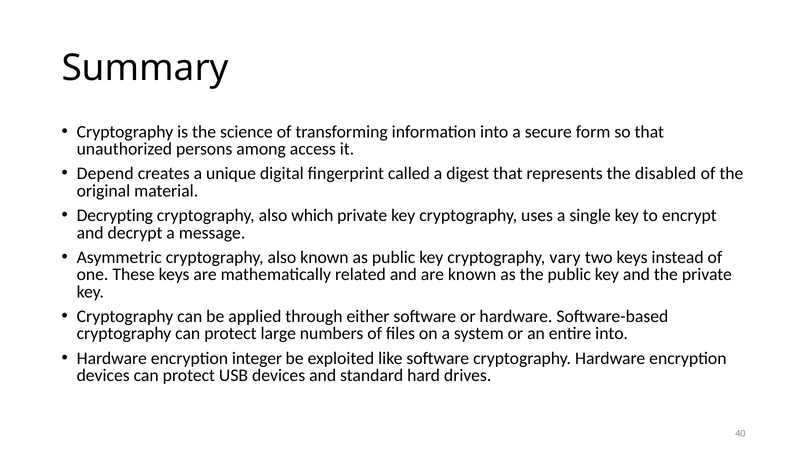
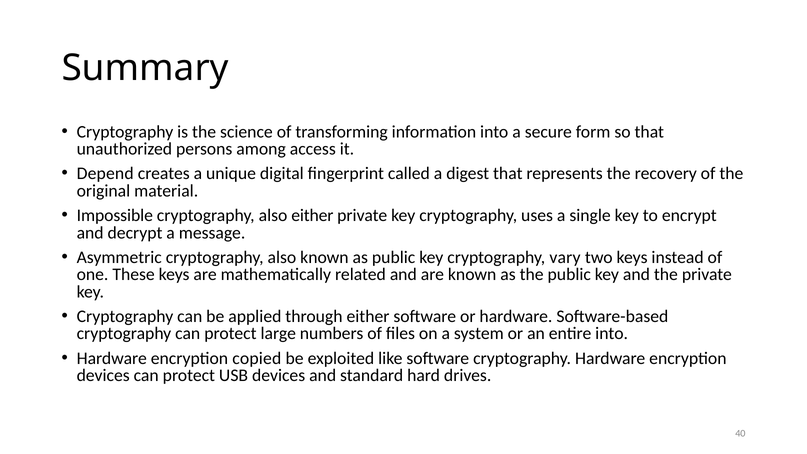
disabled: disabled -> recovery
Decrypting: Decrypting -> Impossible
also which: which -> either
integer: integer -> copied
